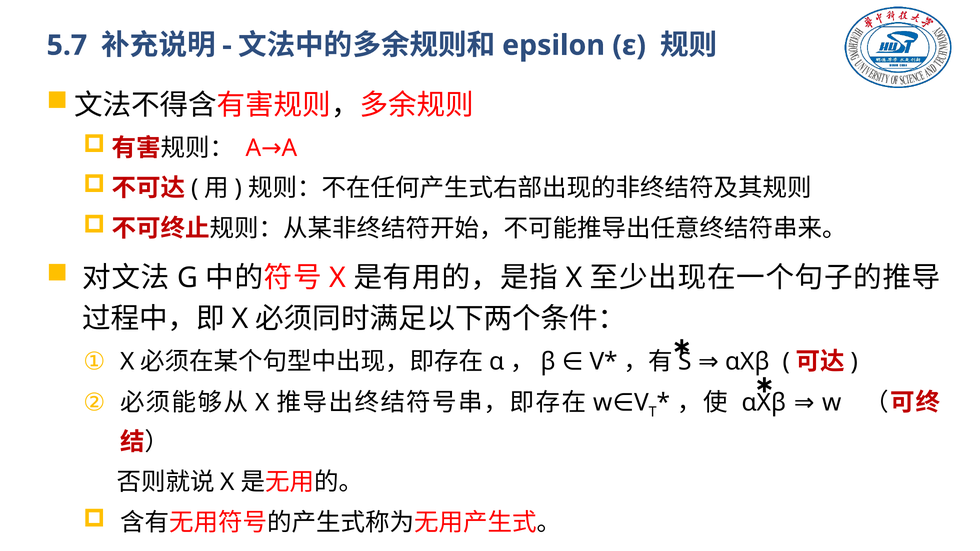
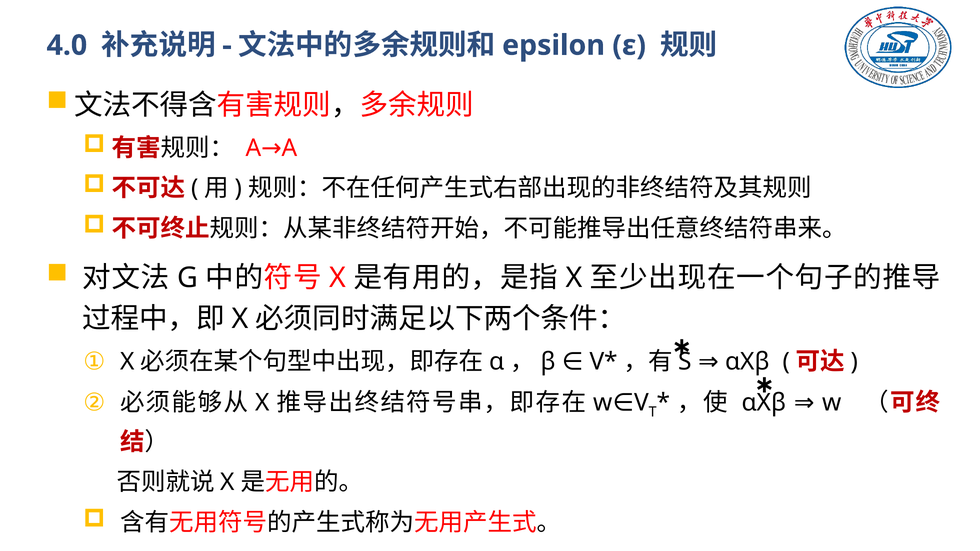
5.7: 5.7 -> 4.0
